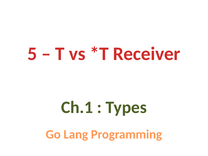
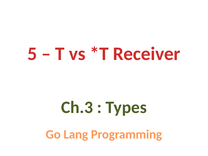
Ch.1: Ch.1 -> Ch.3
